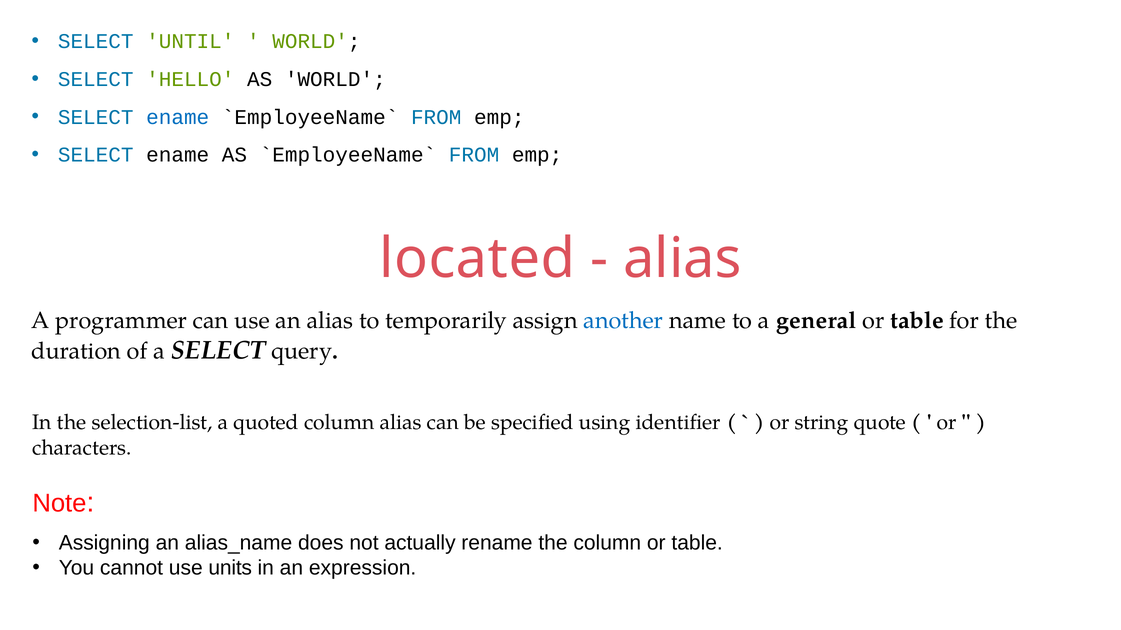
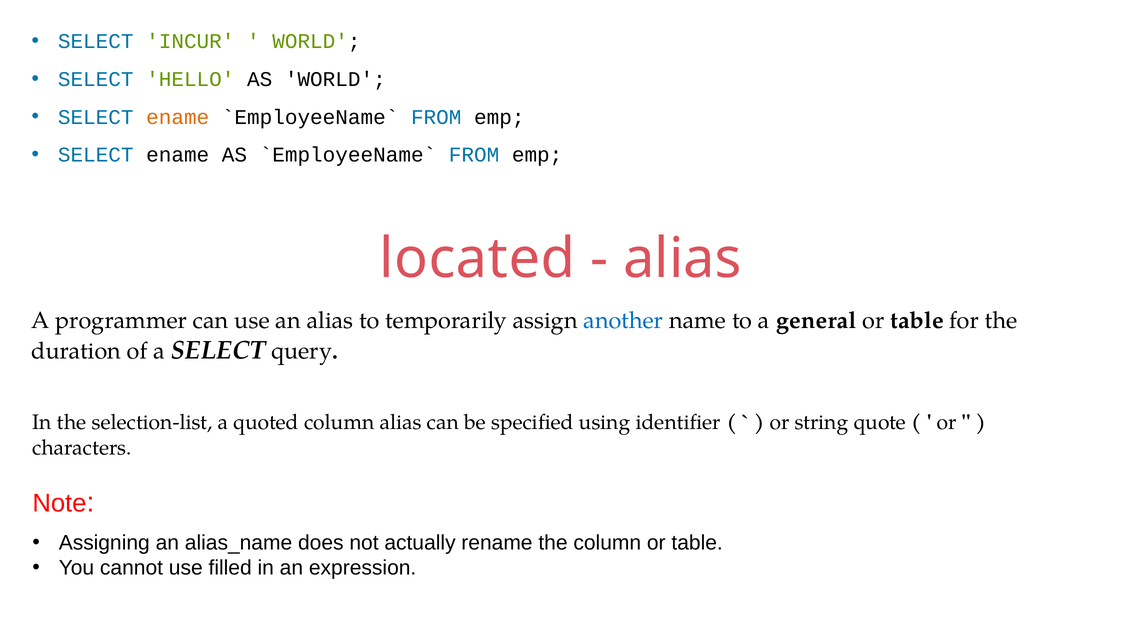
UNTIL: UNTIL -> INCUR
ename at (178, 117) colour: blue -> orange
units: units -> filled
